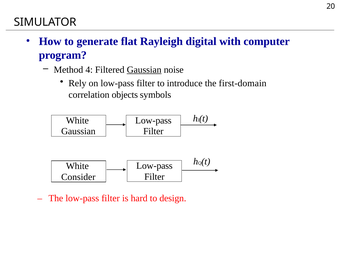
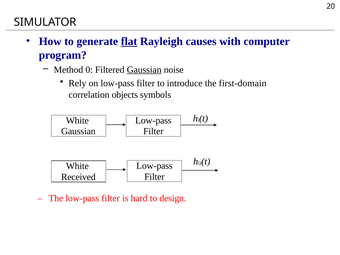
flat underline: none -> present
digital: digital -> causes
4: 4 -> 0
Consider: Consider -> Received
